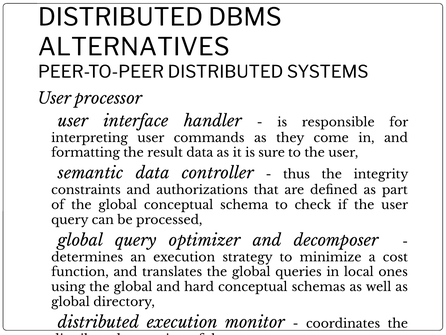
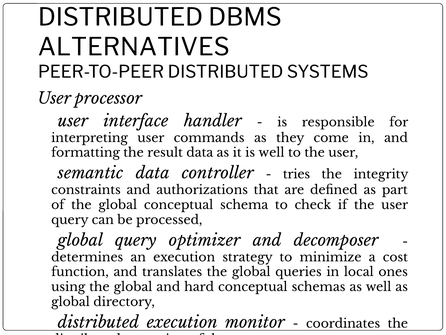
is sure: sure -> well
thus: thus -> tries
